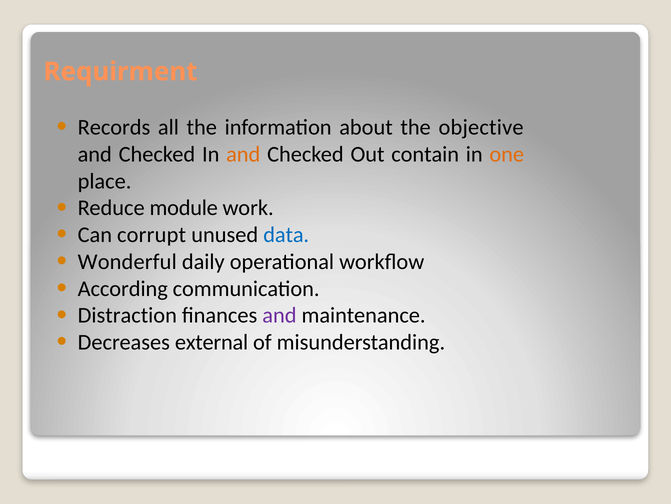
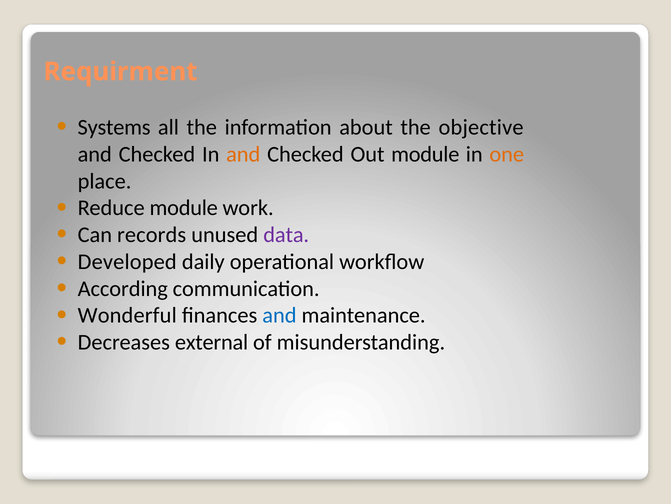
Records: Records -> Systems
Out contain: contain -> module
corrupt: corrupt -> records
data colour: blue -> purple
Wonderful: Wonderful -> Developed
Distraction: Distraction -> Wonderful
and at (279, 315) colour: purple -> blue
